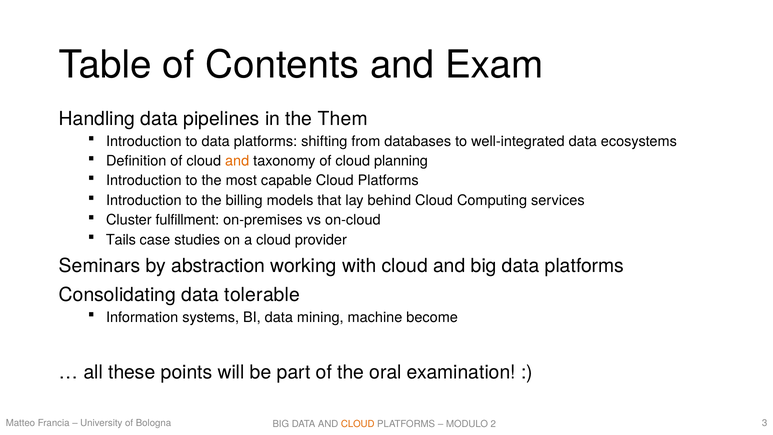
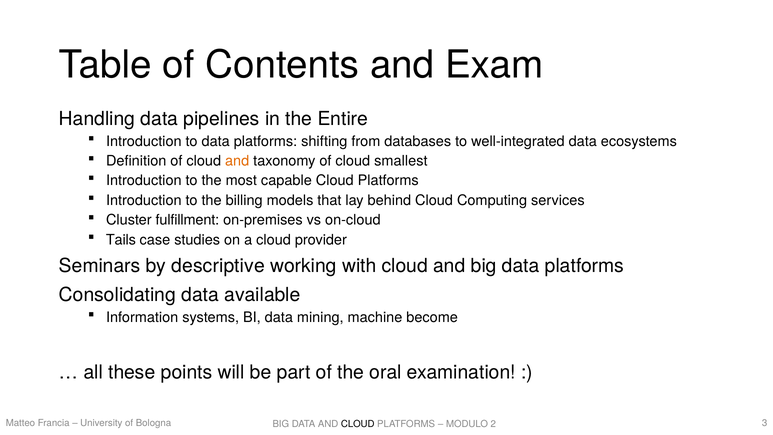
Them: Them -> Entire
planning: planning -> smallest
abstraction: abstraction -> descriptive
tolerable: tolerable -> available
CLOUD at (358, 424) colour: orange -> black
